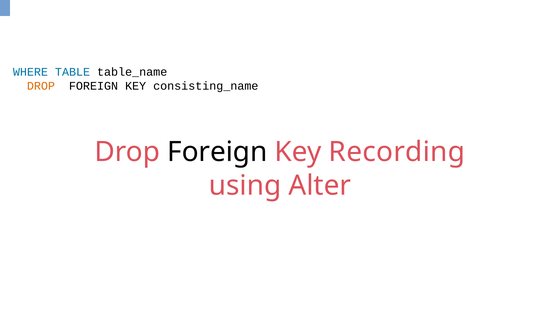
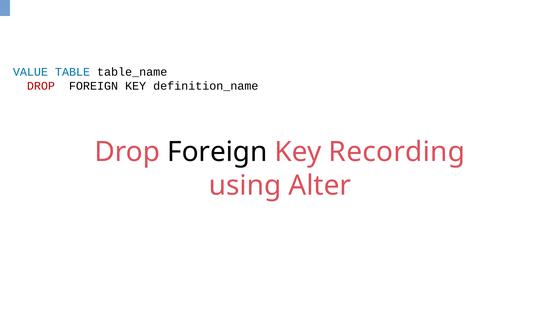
WHERE: WHERE -> VALUE
DROP at (41, 86) colour: orange -> red
consisting_name: consisting_name -> definition_name
